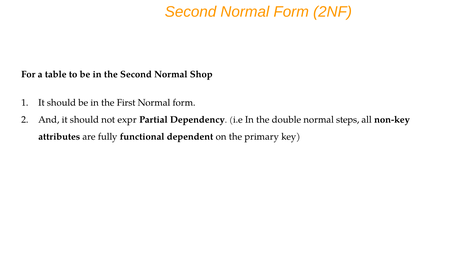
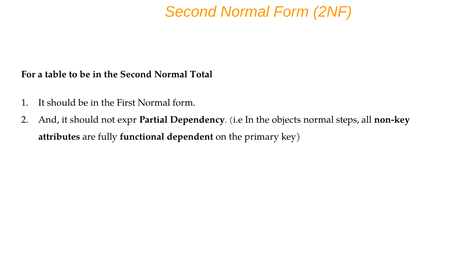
Shop: Shop -> Total
double: double -> objects
